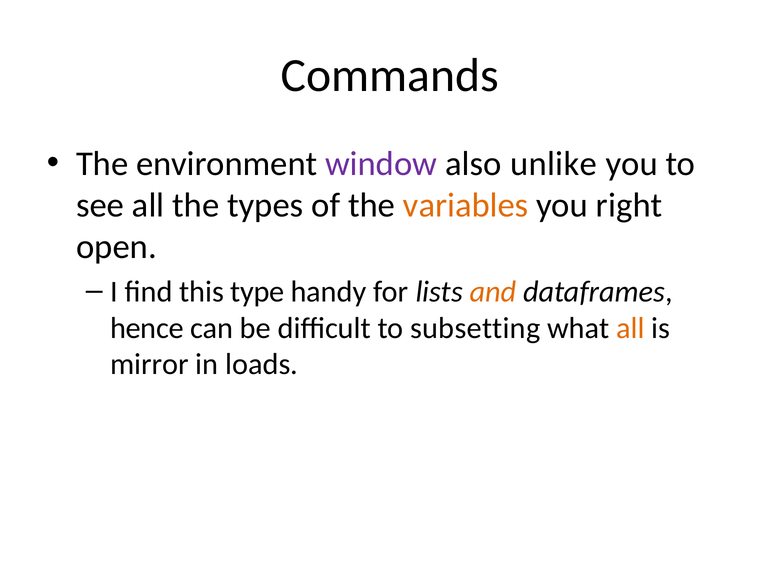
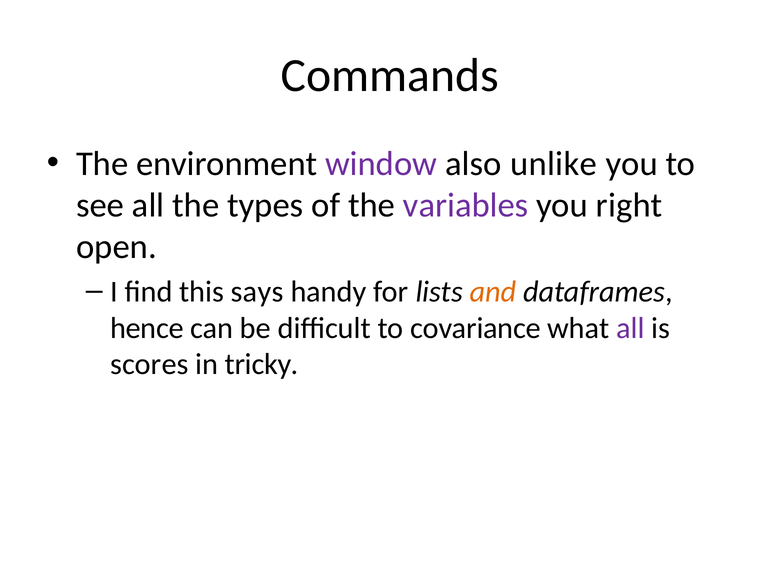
variables colour: orange -> purple
type: type -> says
subsetting: subsetting -> covariance
all at (630, 328) colour: orange -> purple
mirror: mirror -> scores
loads: loads -> tricky
